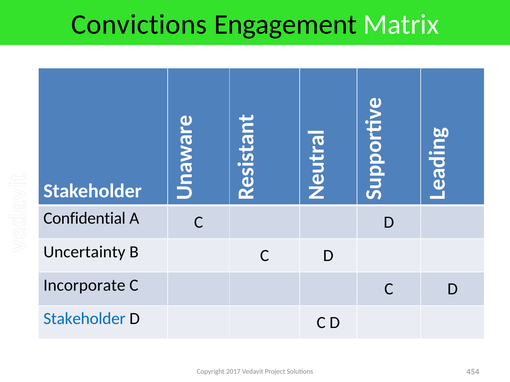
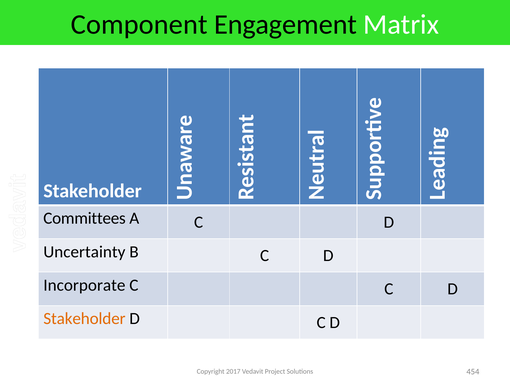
Convictions: Convictions -> Component
Confidential: Confidential -> Committees
Stakeholder at (84, 319) colour: blue -> orange
